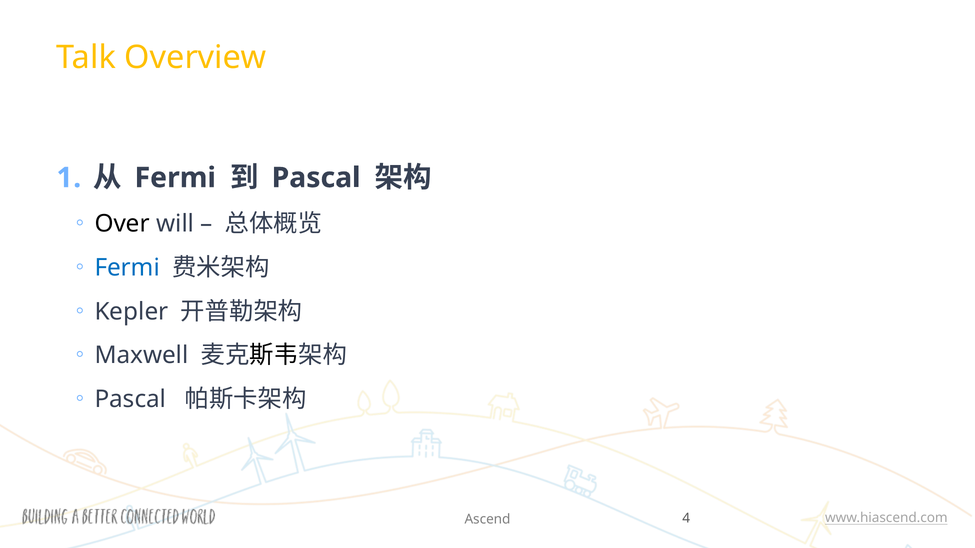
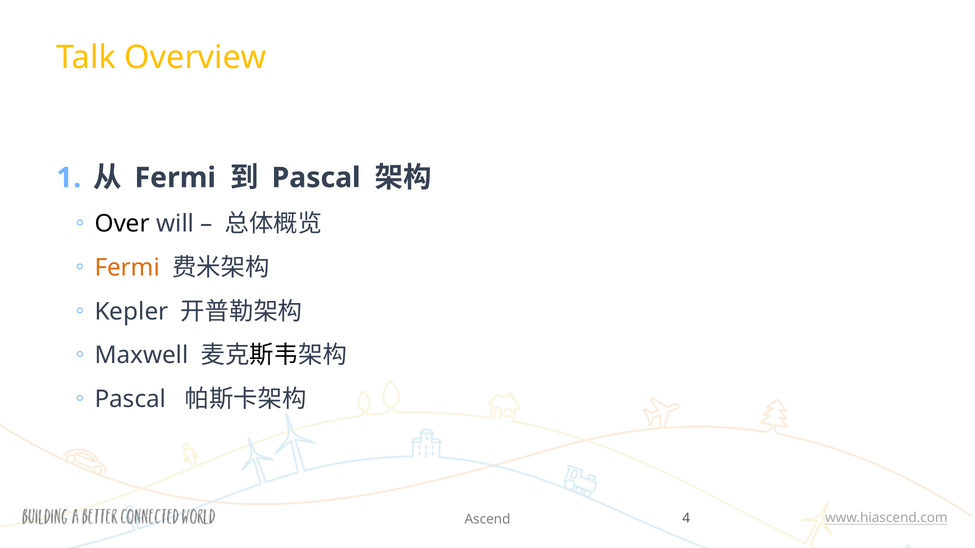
Fermi at (127, 268) colour: blue -> orange
